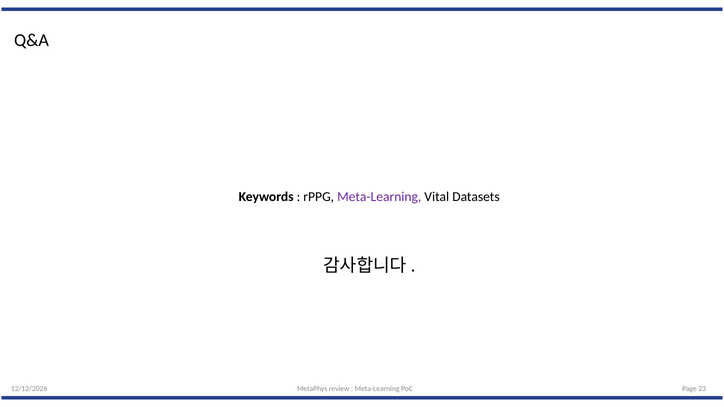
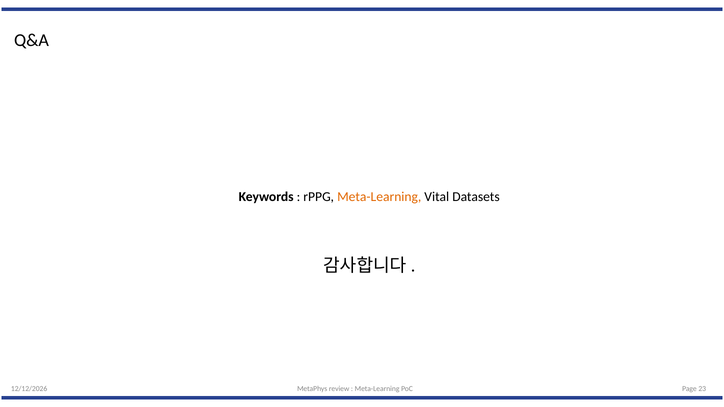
Meta-Learning at (379, 197) colour: purple -> orange
